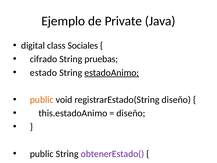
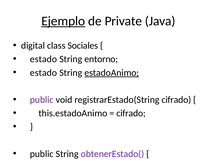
Ejemplo underline: none -> present
cifrado at (44, 59): cifrado -> estado
pruebas: pruebas -> entorno
public at (42, 100) colour: orange -> purple
registrarEstado(String diseño: diseño -> cifrado
diseño at (131, 113): diseño -> cifrado
